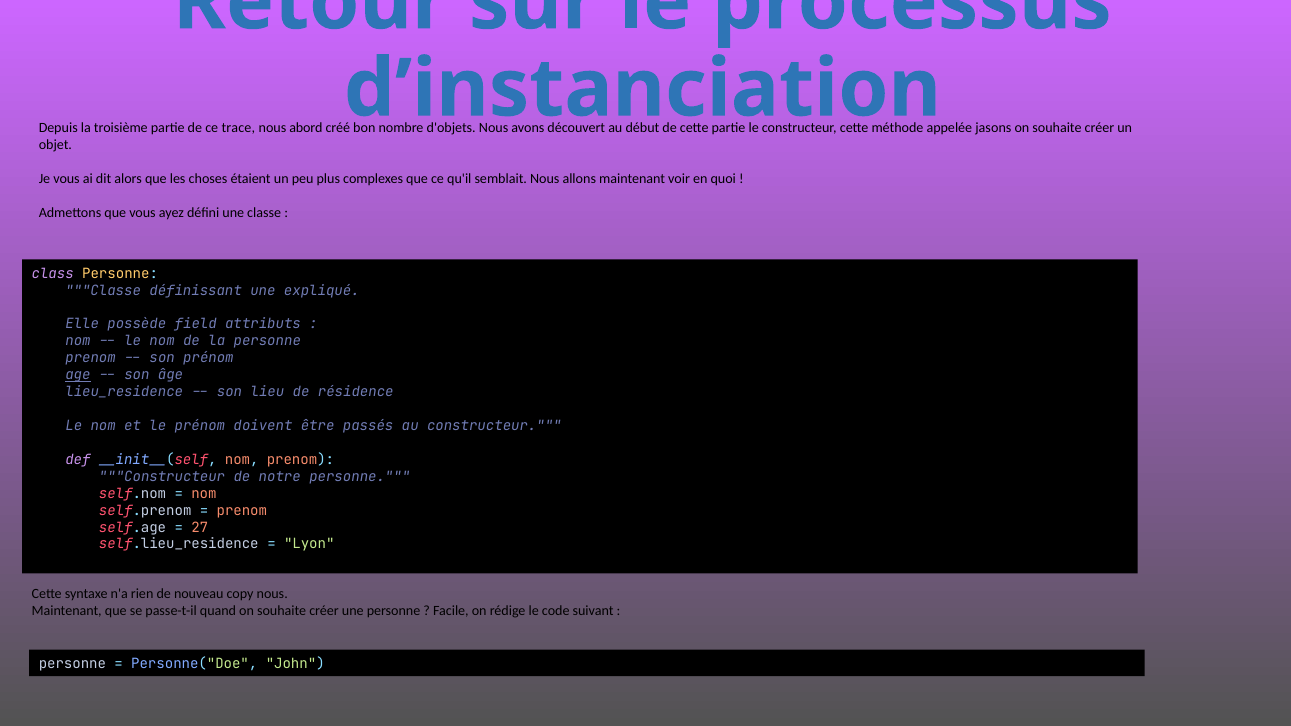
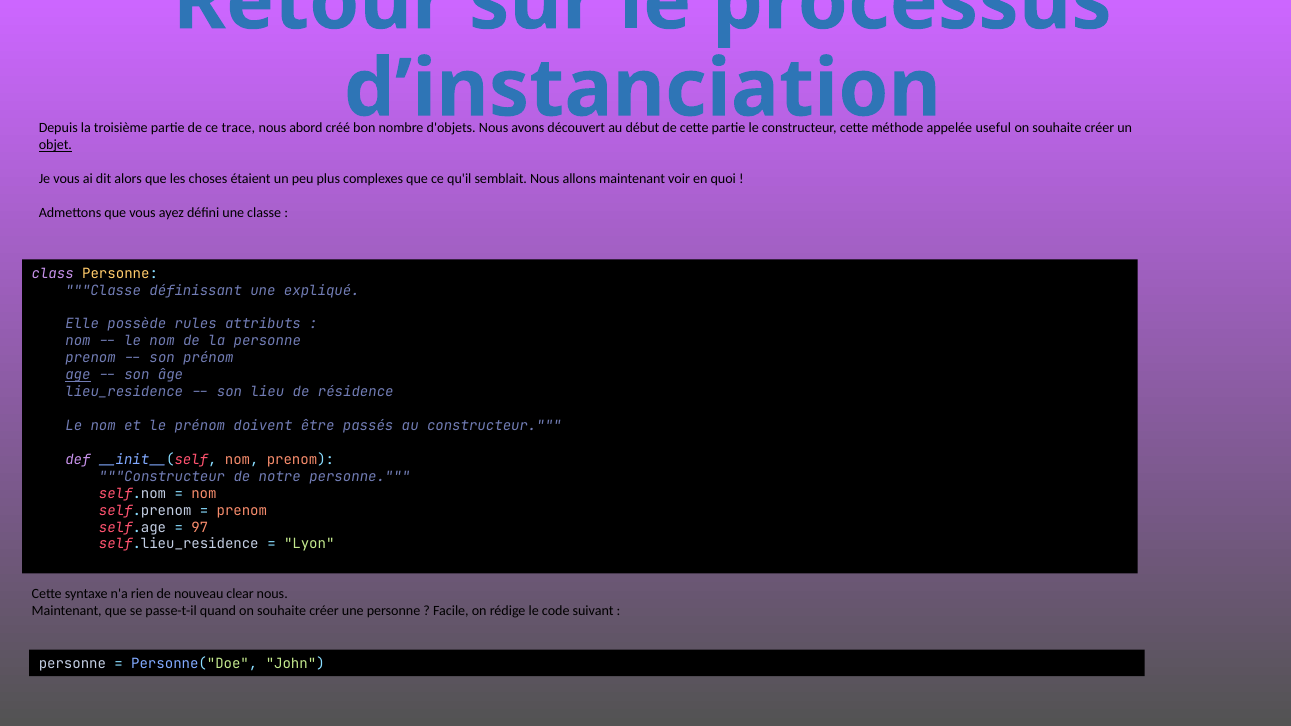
jasons: jasons -> useful
objet underline: none -> present
field: field -> rules
27: 27 -> 97
copy: copy -> clear
